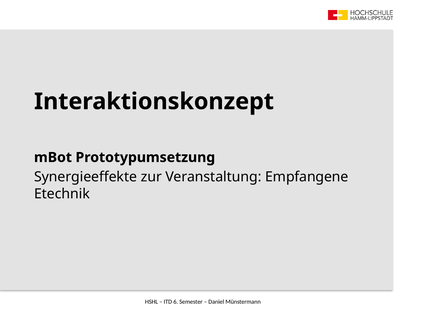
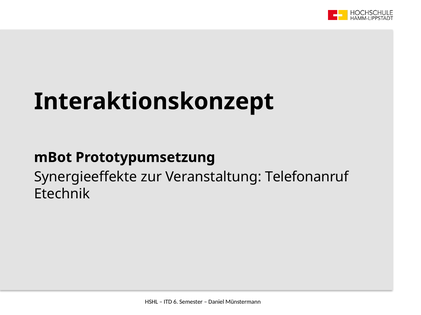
Empfangene: Empfangene -> Telefonanruf
